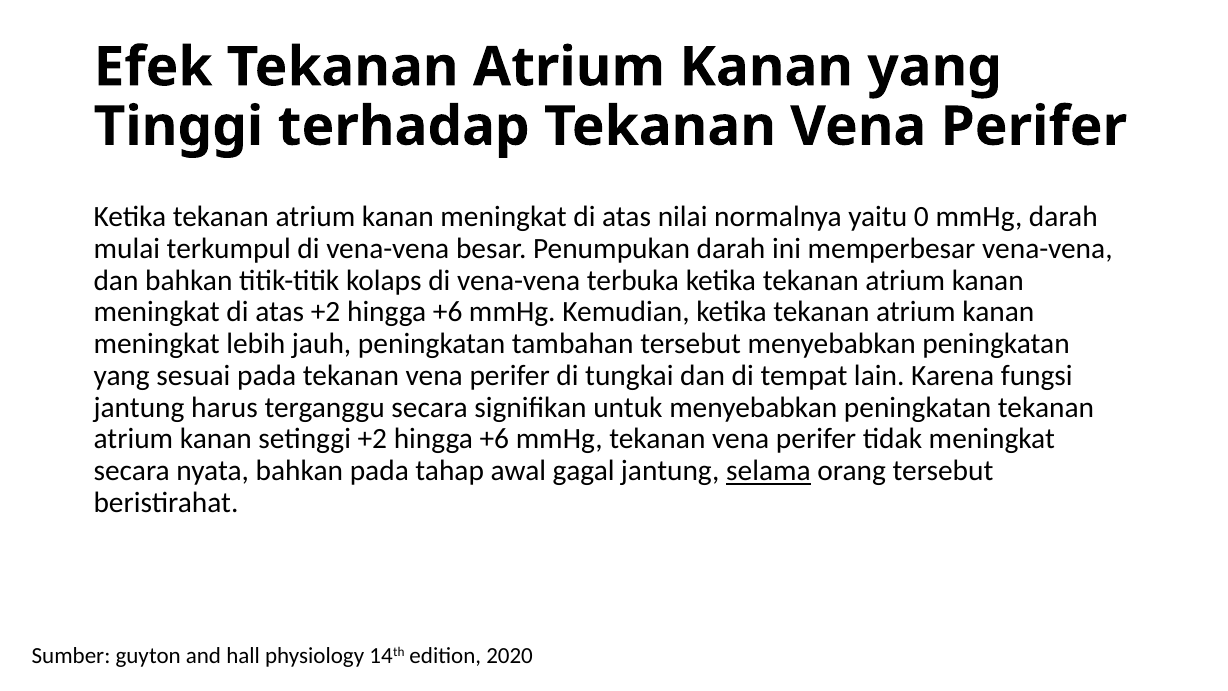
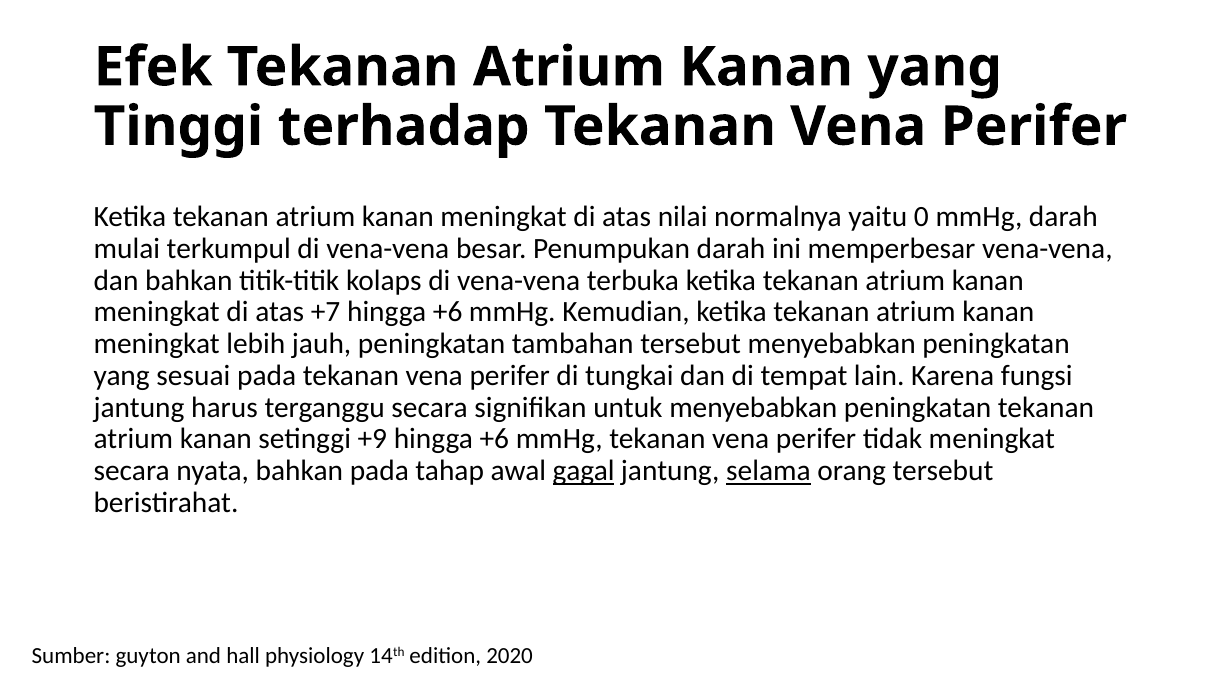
atas +2: +2 -> +7
setinggi +2: +2 -> +9
gagal underline: none -> present
